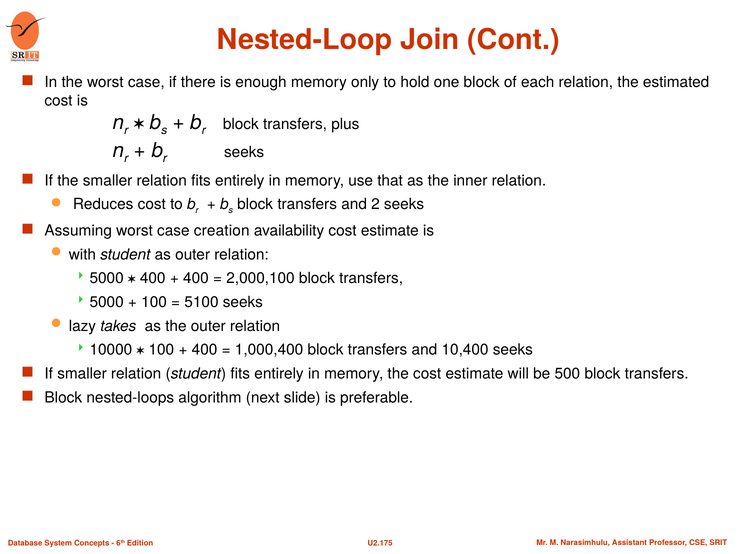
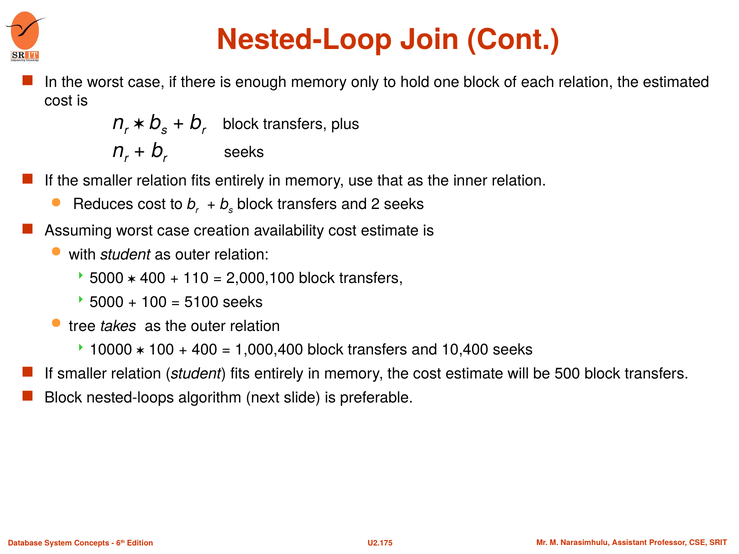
400 at (196, 278): 400 -> 110
lazy: lazy -> tree
